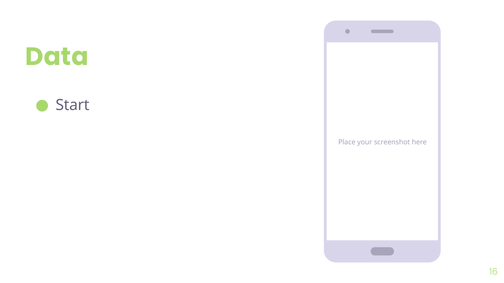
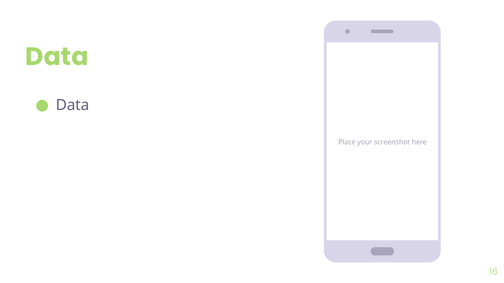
Start at (72, 105): Start -> Data
